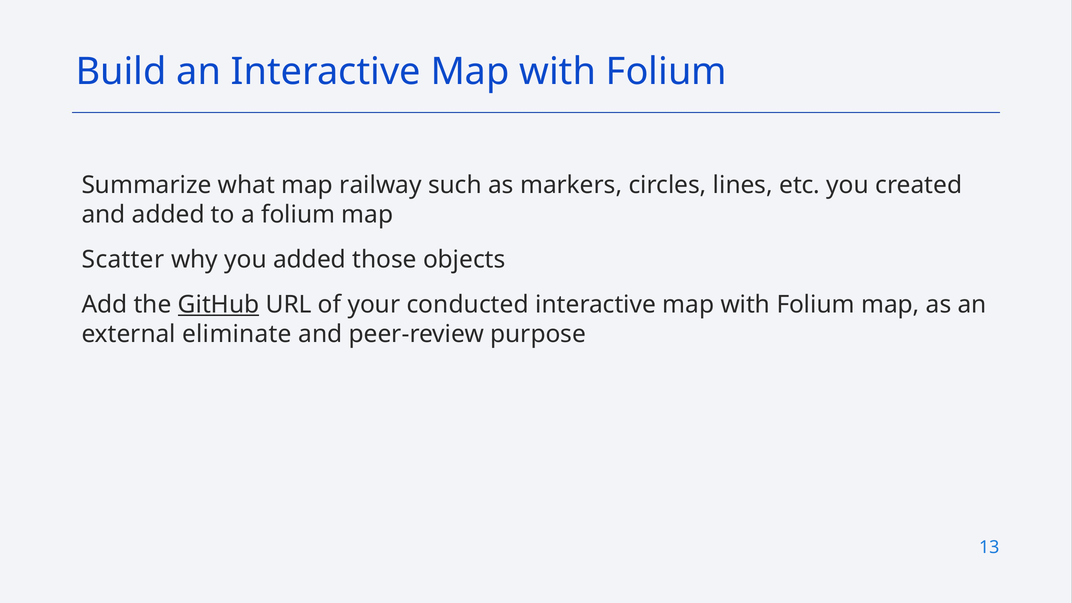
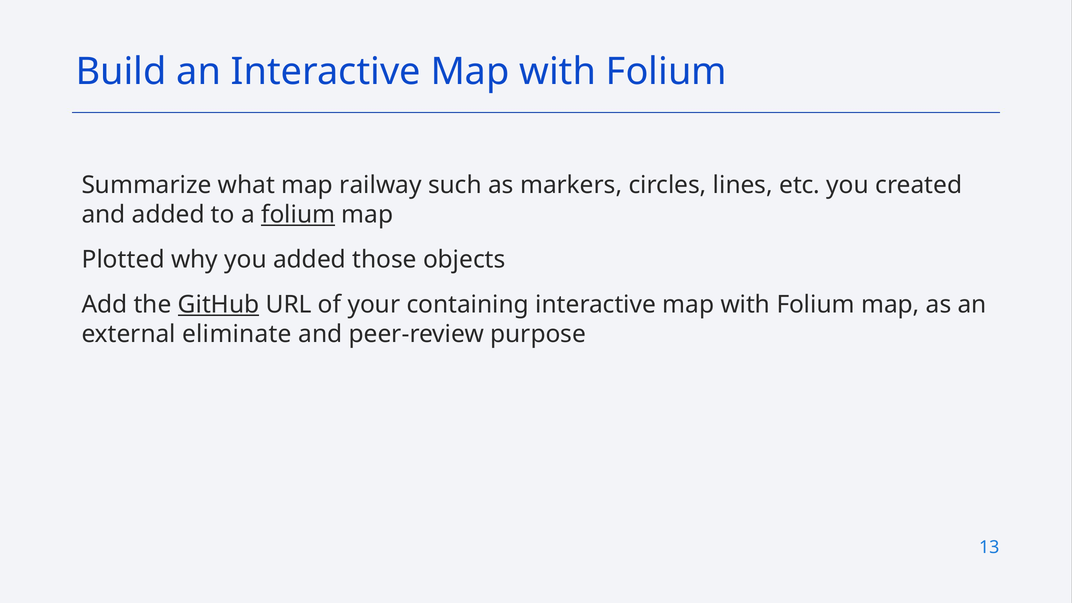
folium at (298, 215) underline: none -> present
Scatter: Scatter -> Plotted
conducted: conducted -> containing
